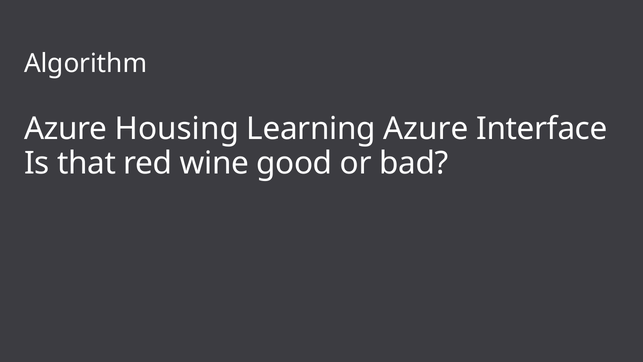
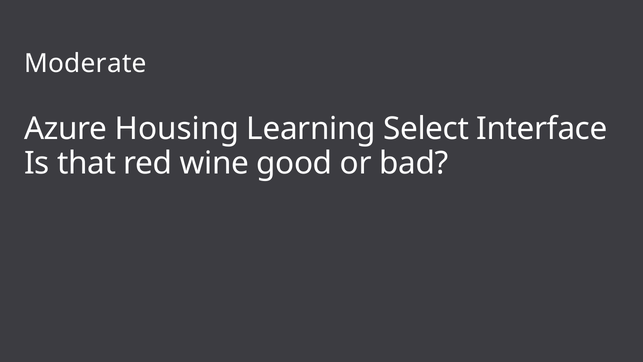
Algorithm: Algorithm -> Moderate
Learning Azure: Azure -> Select
